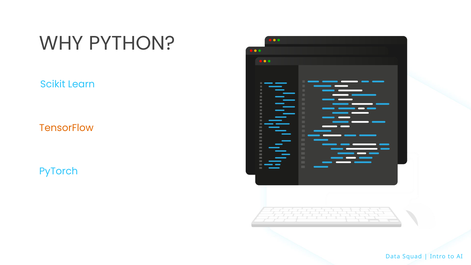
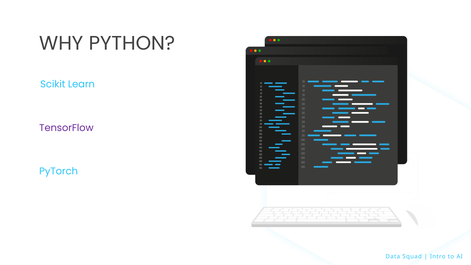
TensorFlow colour: orange -> purple
